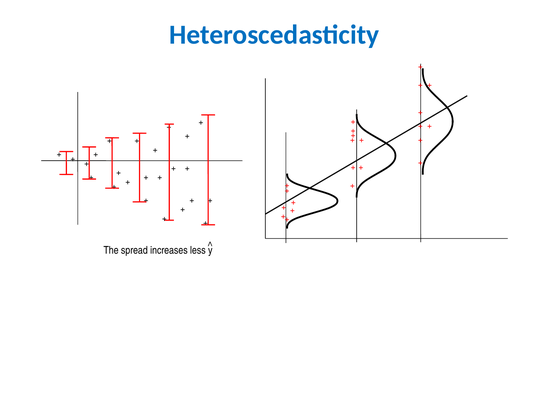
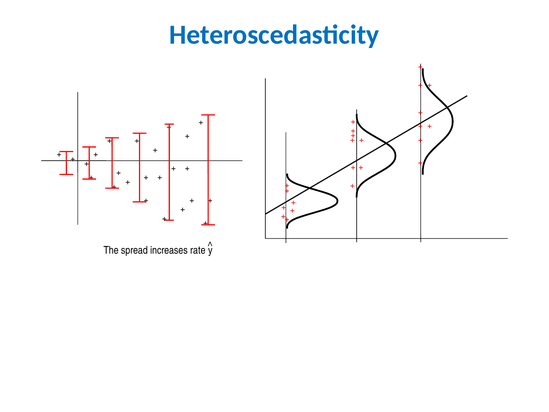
less: less -> rate
